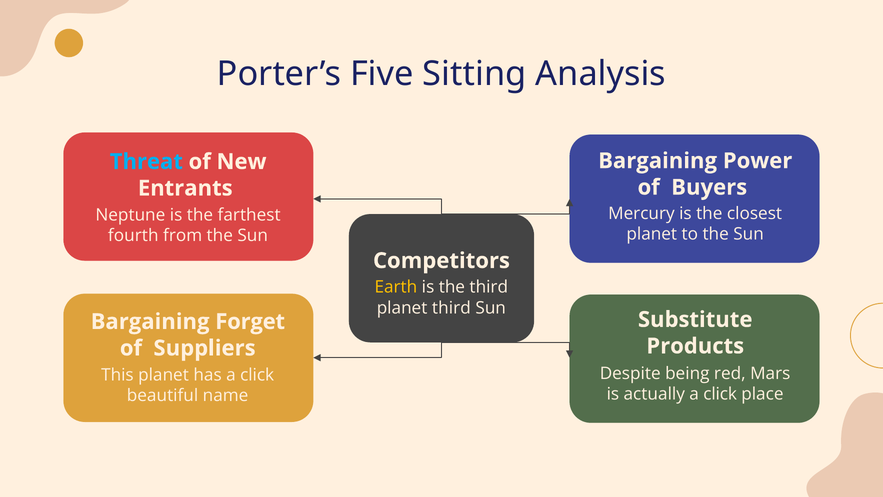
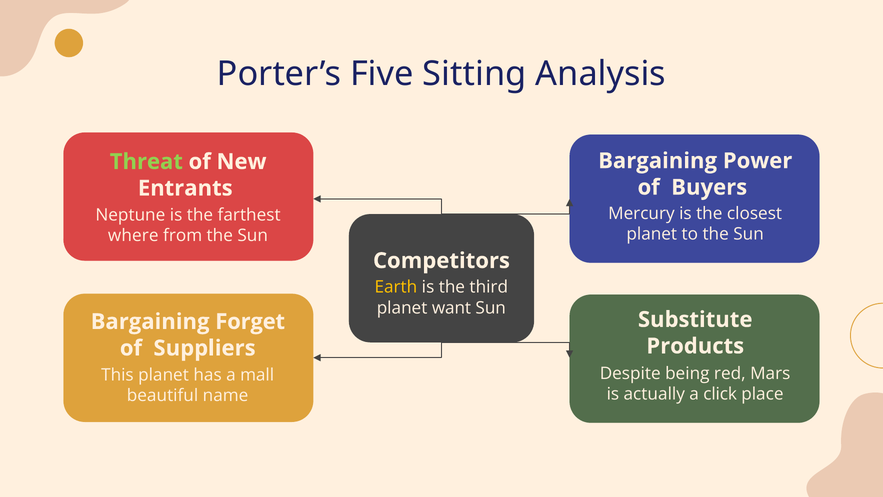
Threat colour: light blue -> light green
fourth: fourth -> where
planet third: third -> want
has a click: click -> mall
